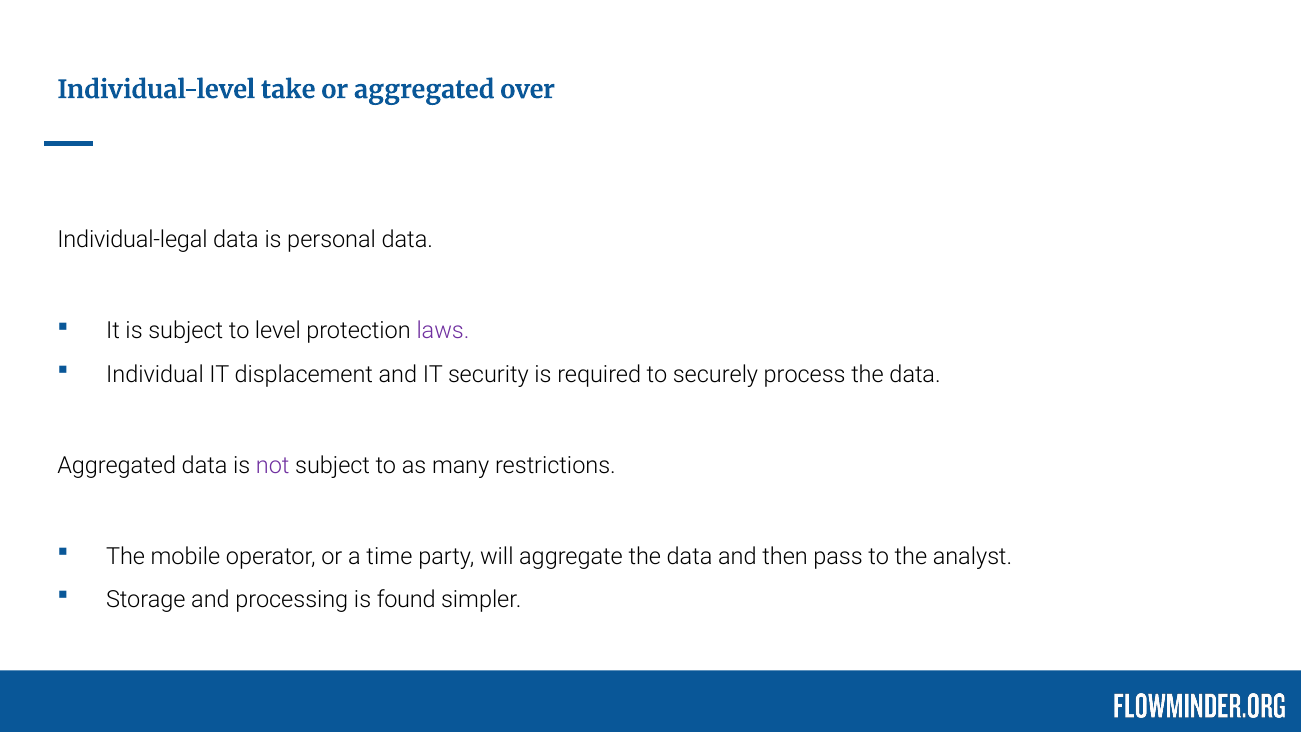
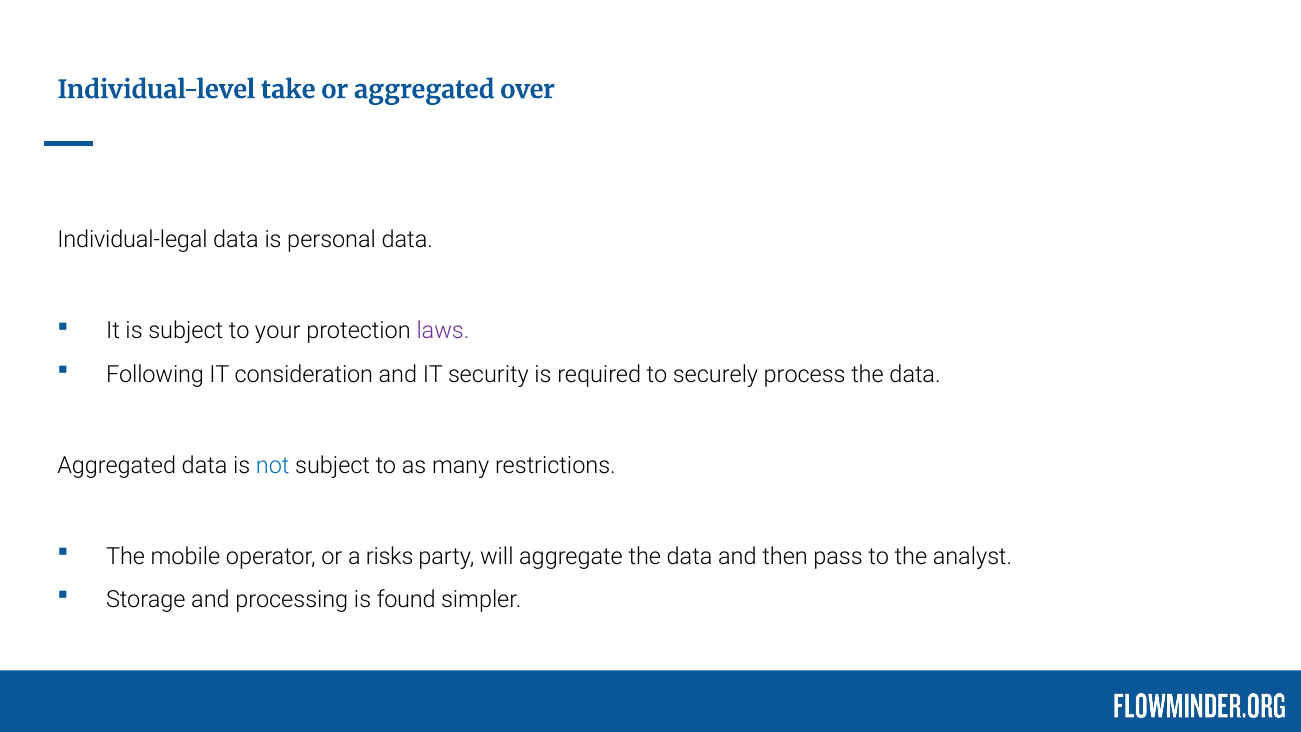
level: level -> your
Individual: Individual -> Following
displacement: displacement -> consideration
not colour: purple -> blue
time: time -> risks
